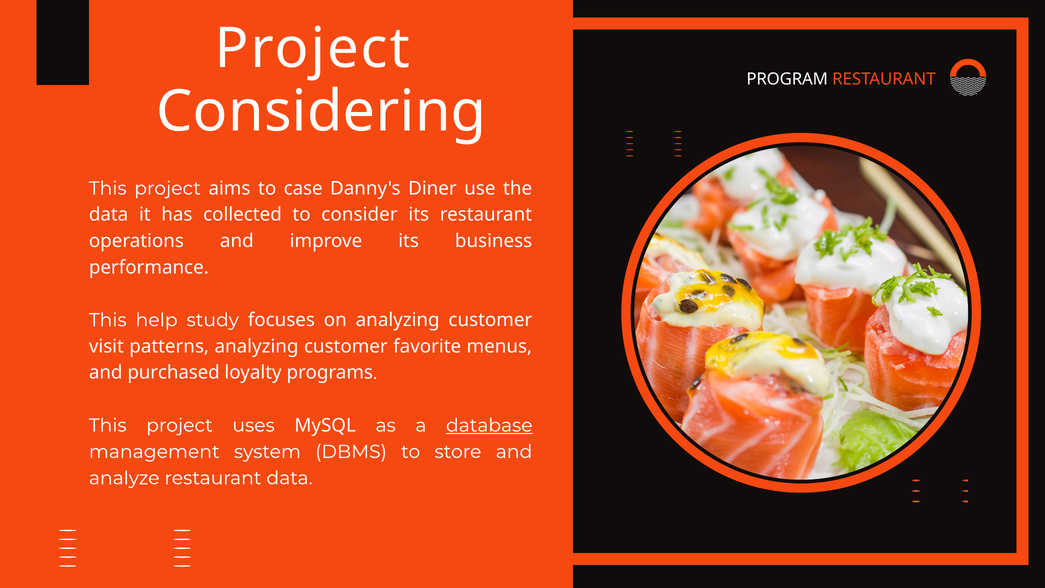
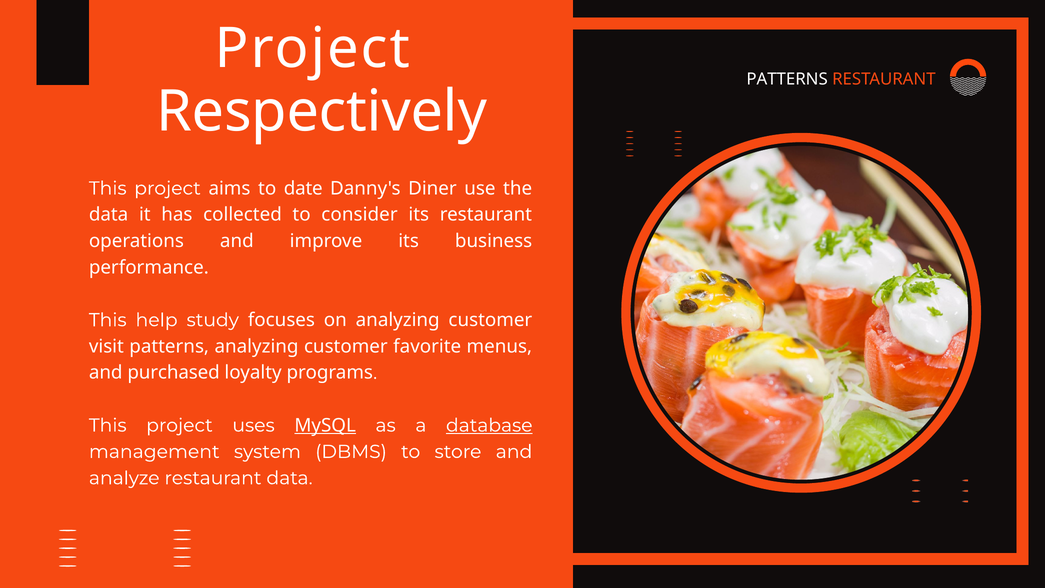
PROGRAM at (787, 79): PROGRAM -> PATTERNS
Considering: Considering -> Respectively
case: case -> date
MySQL underline: none -> present
